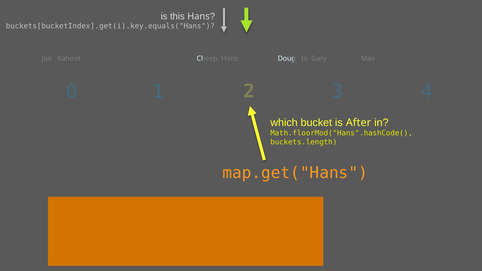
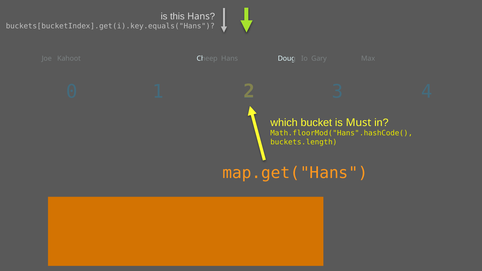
After: After -> Must
